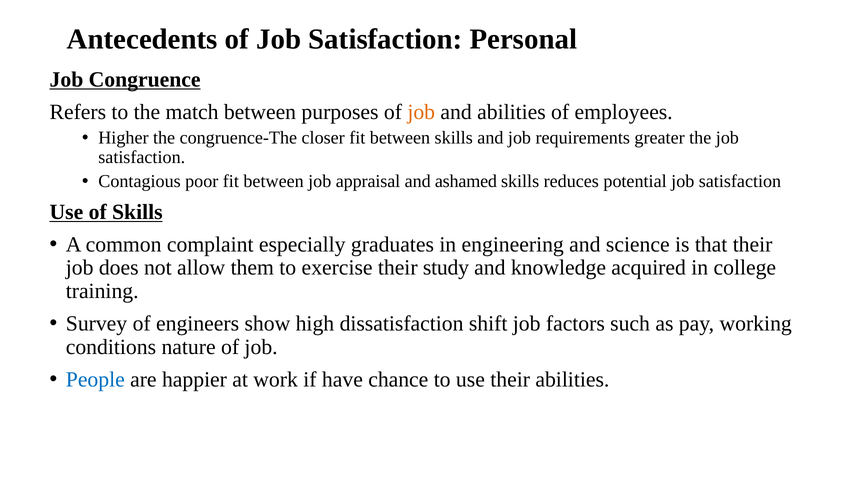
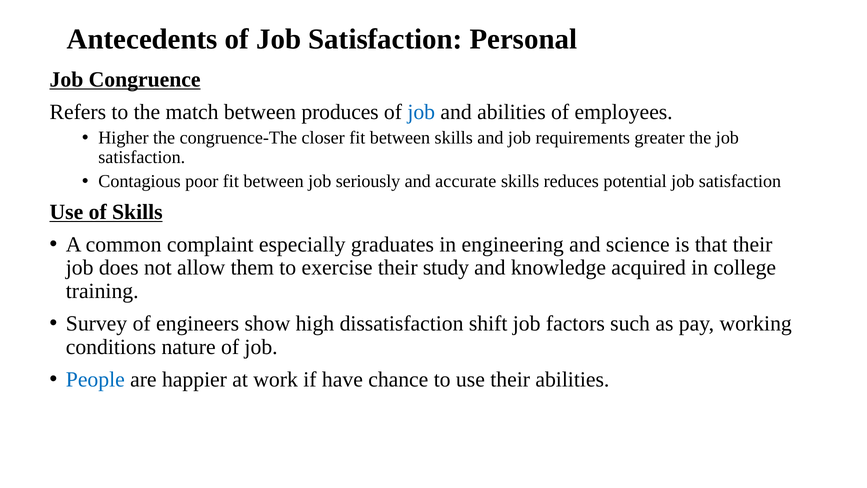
purposes: purposes -> produces
job at (421, 112) colour: orange -> blue
appraisal: appraisal -> seriously
ashamed: ashamed -> accurate
